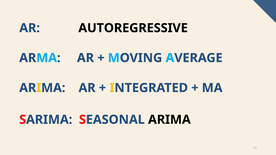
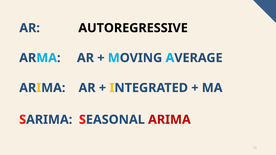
ARIMA at (169, 120) colour: black -> red
